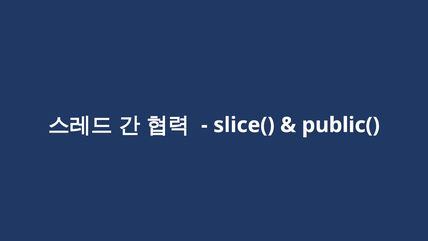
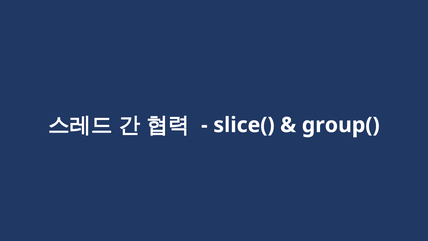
public(: public( -> group(
